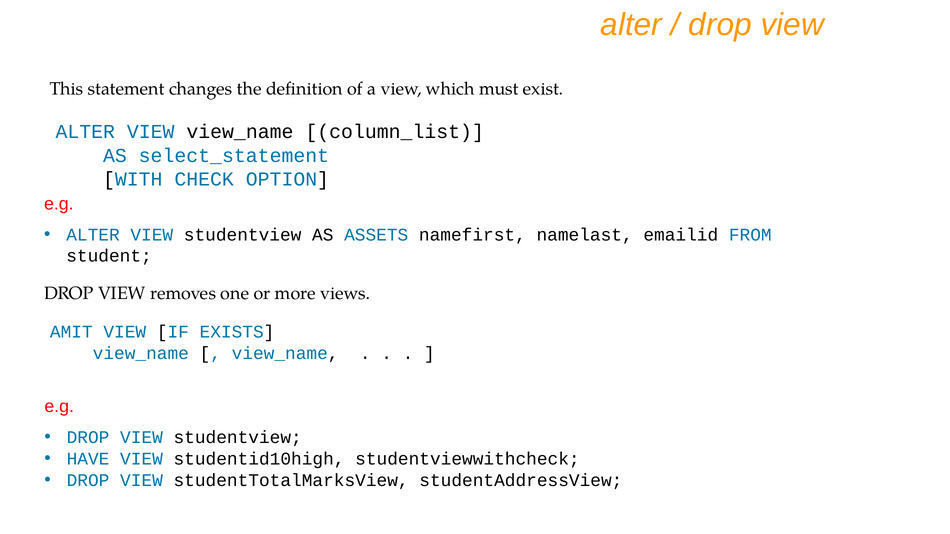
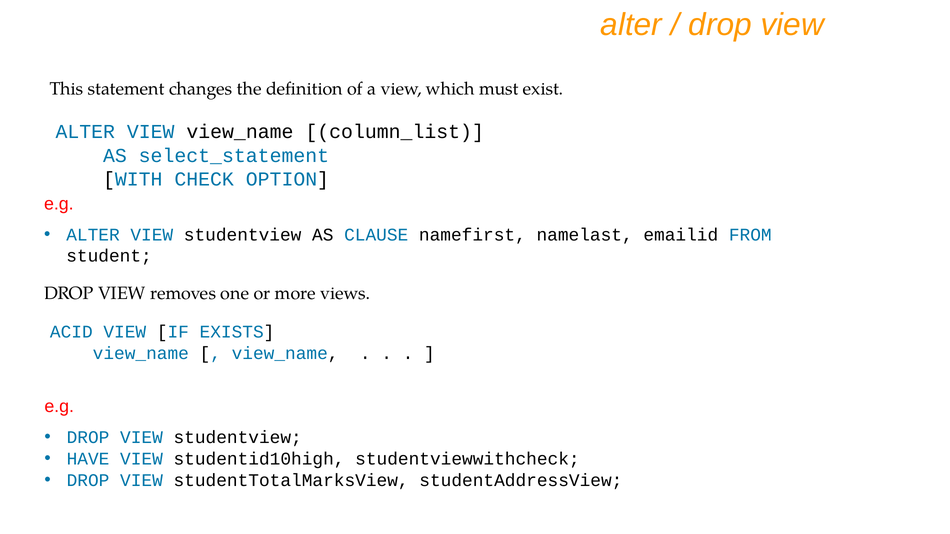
ASSETS: ASSETS -> CLAUSE
AMIT: AMIT -> ACID
